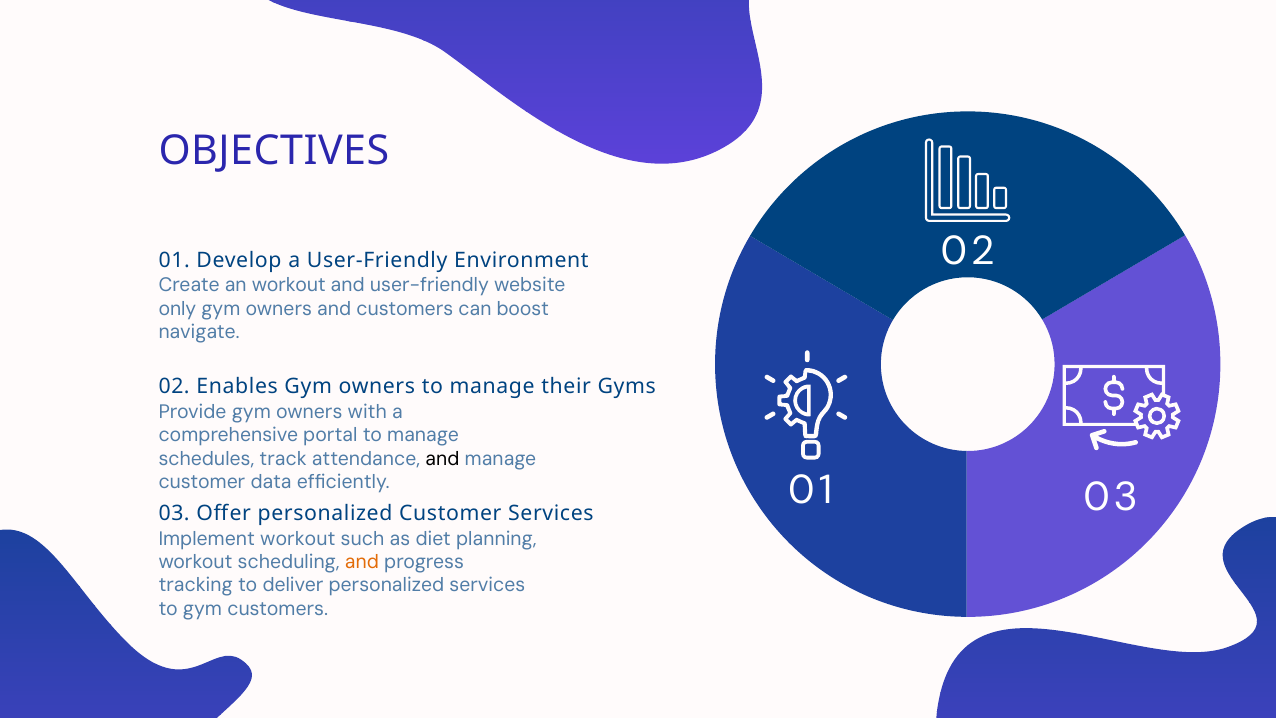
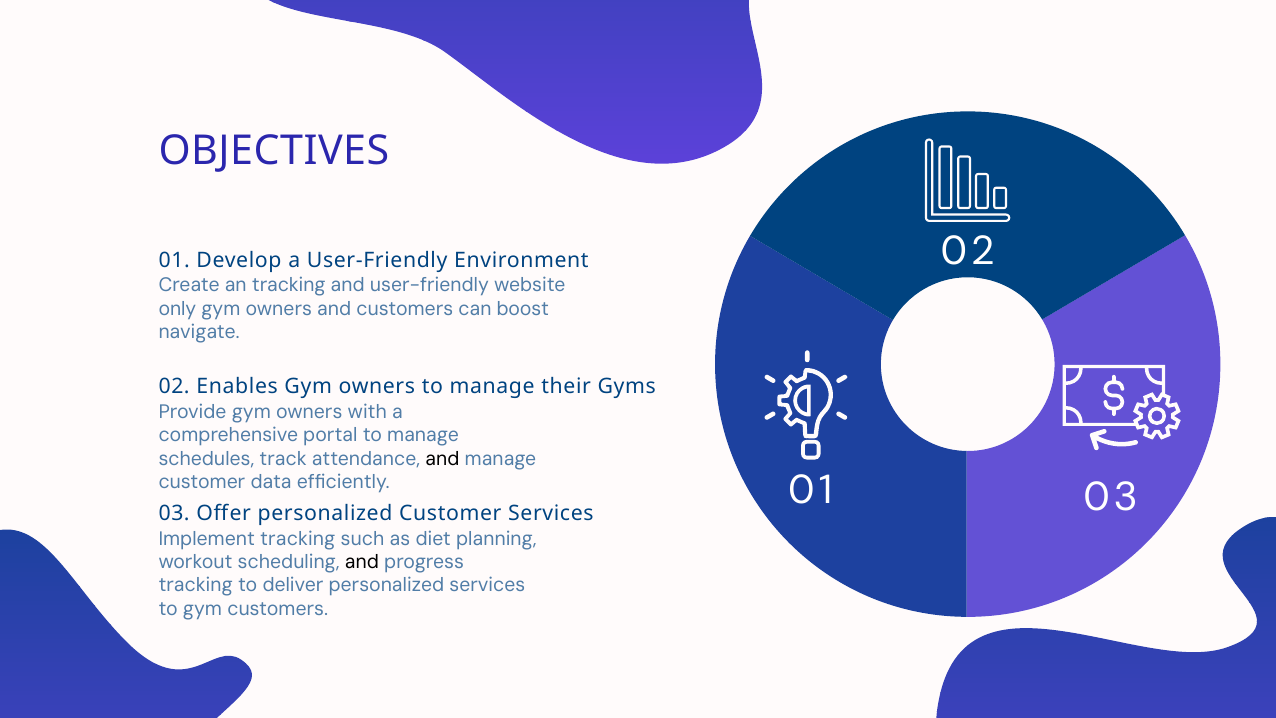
an workout: workout -> tracking
workout at (298, 539): workout -> tracking
and at (362, 562) colour: orange -> black
